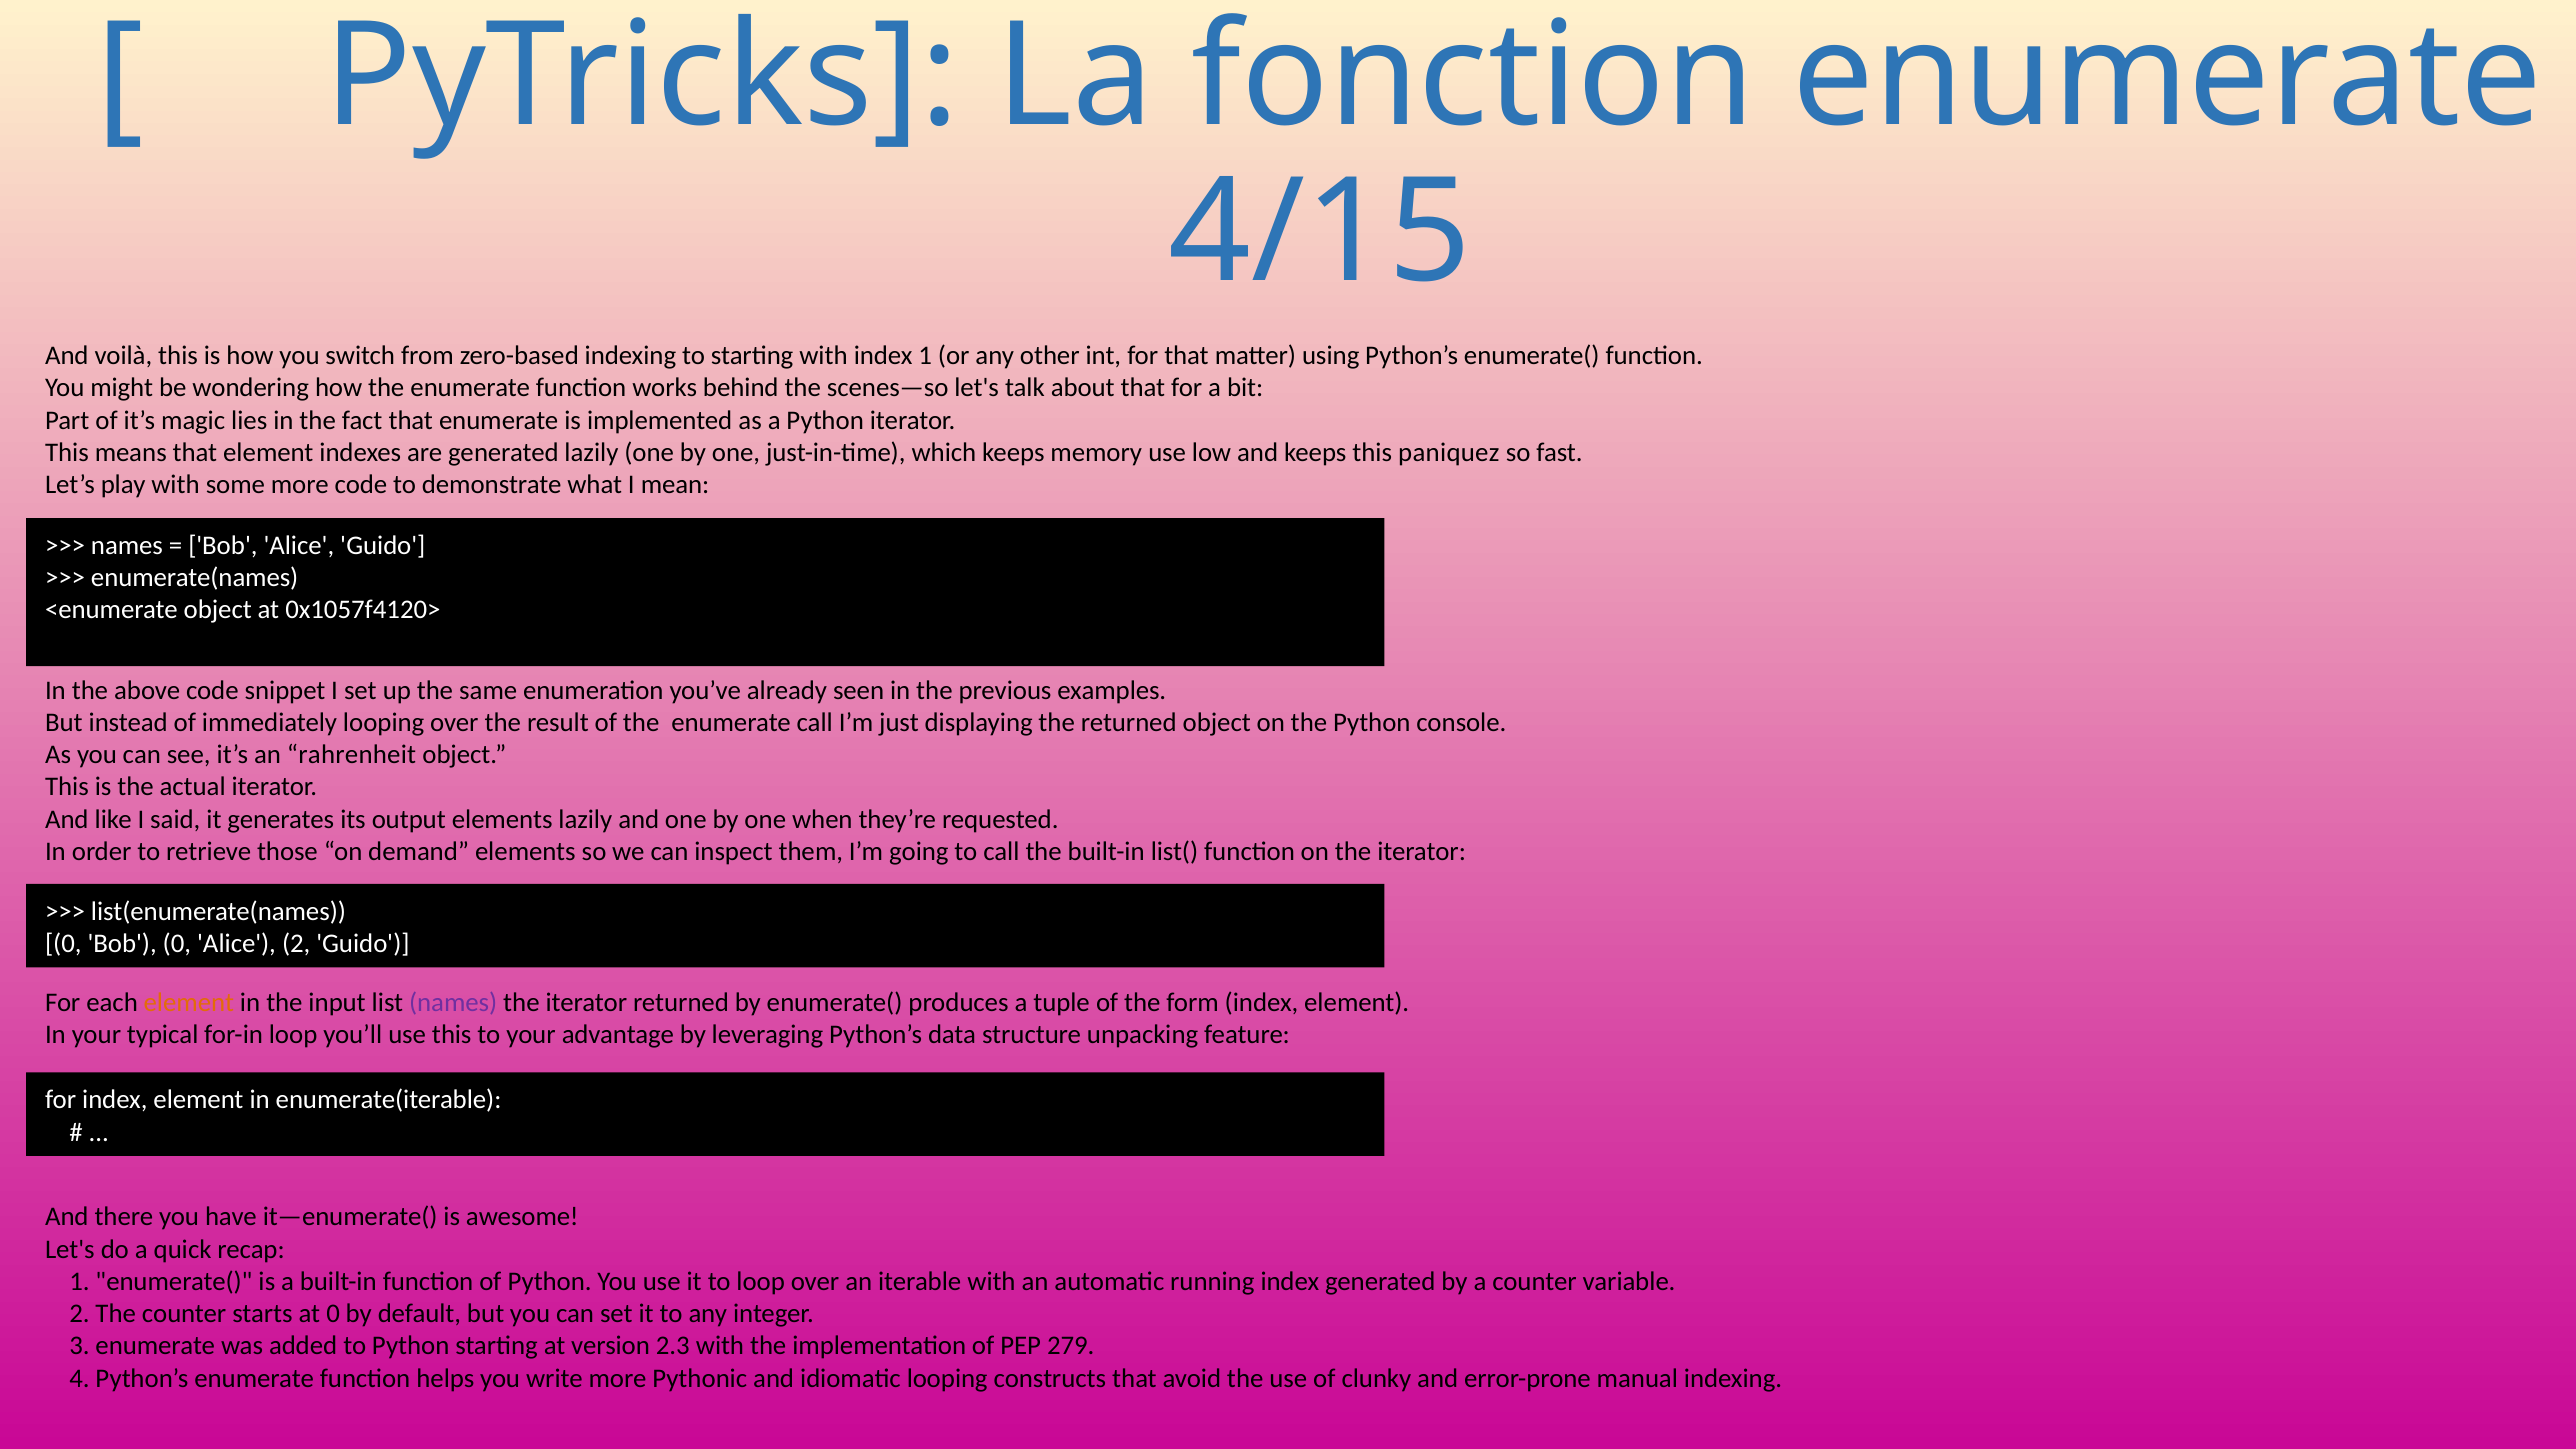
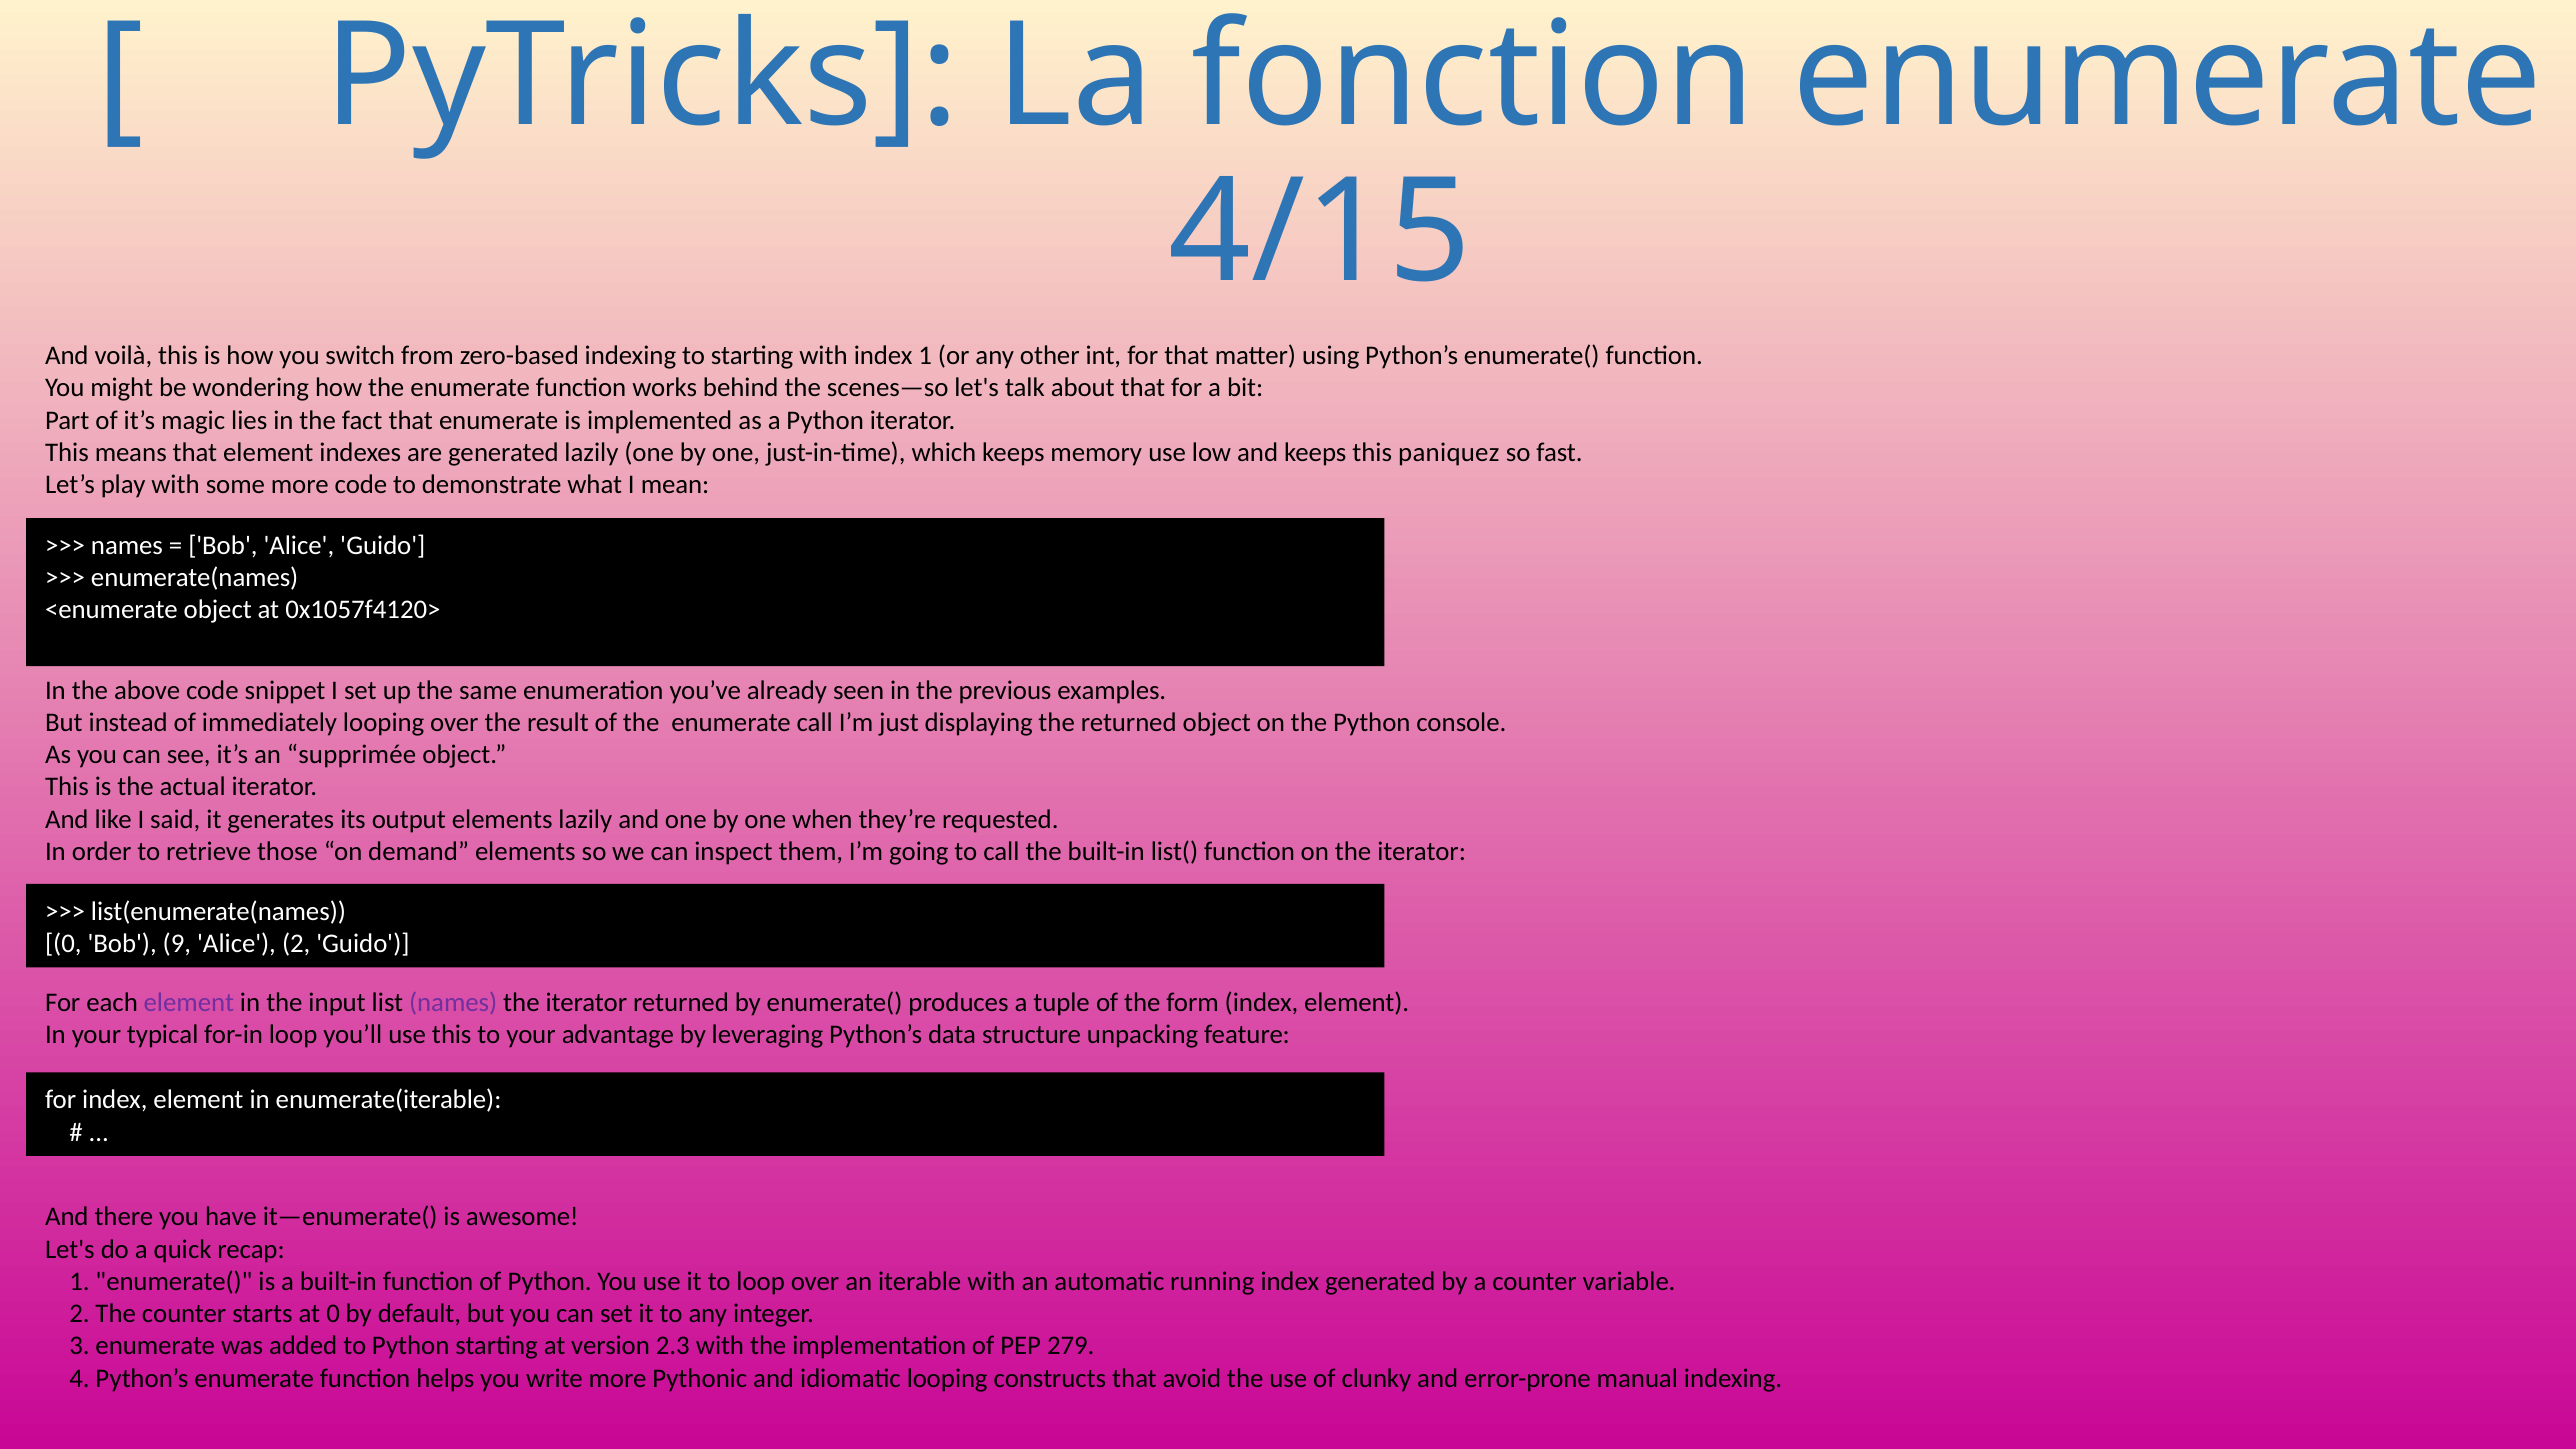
rahrenheit: rahrenheit -> supprimée
Bob 0: 0 -> 9
element at (189, 1002) colour: orange -> purple
